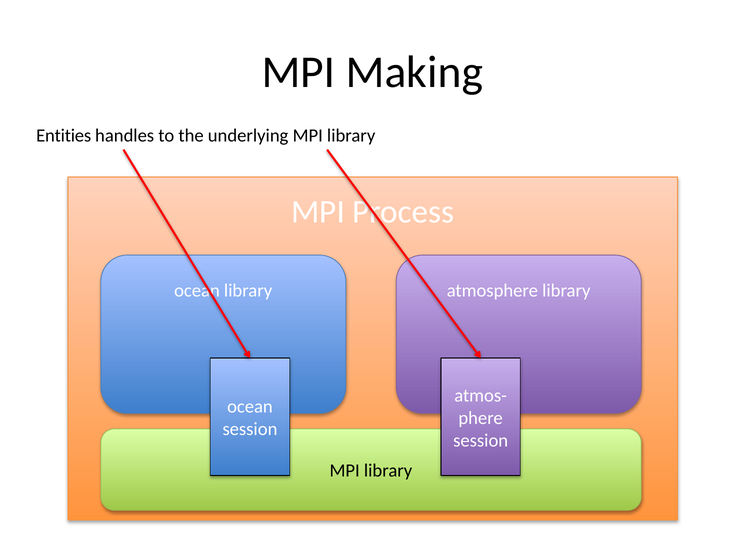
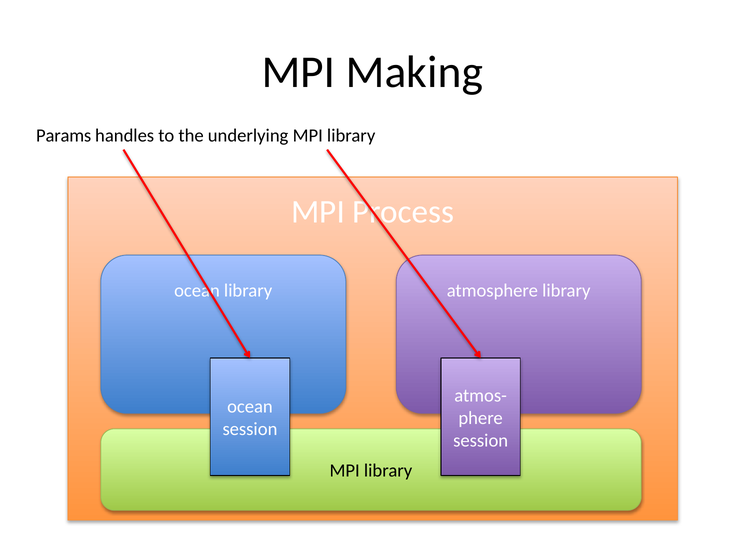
Entities: Entities -> Params
